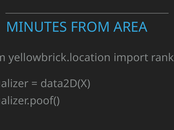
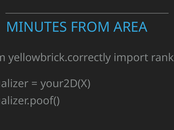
yellowbrick.location: yellowbrick.location -> yellowbrick.correctly
data2D(X: data2D(X -> your2D(X
